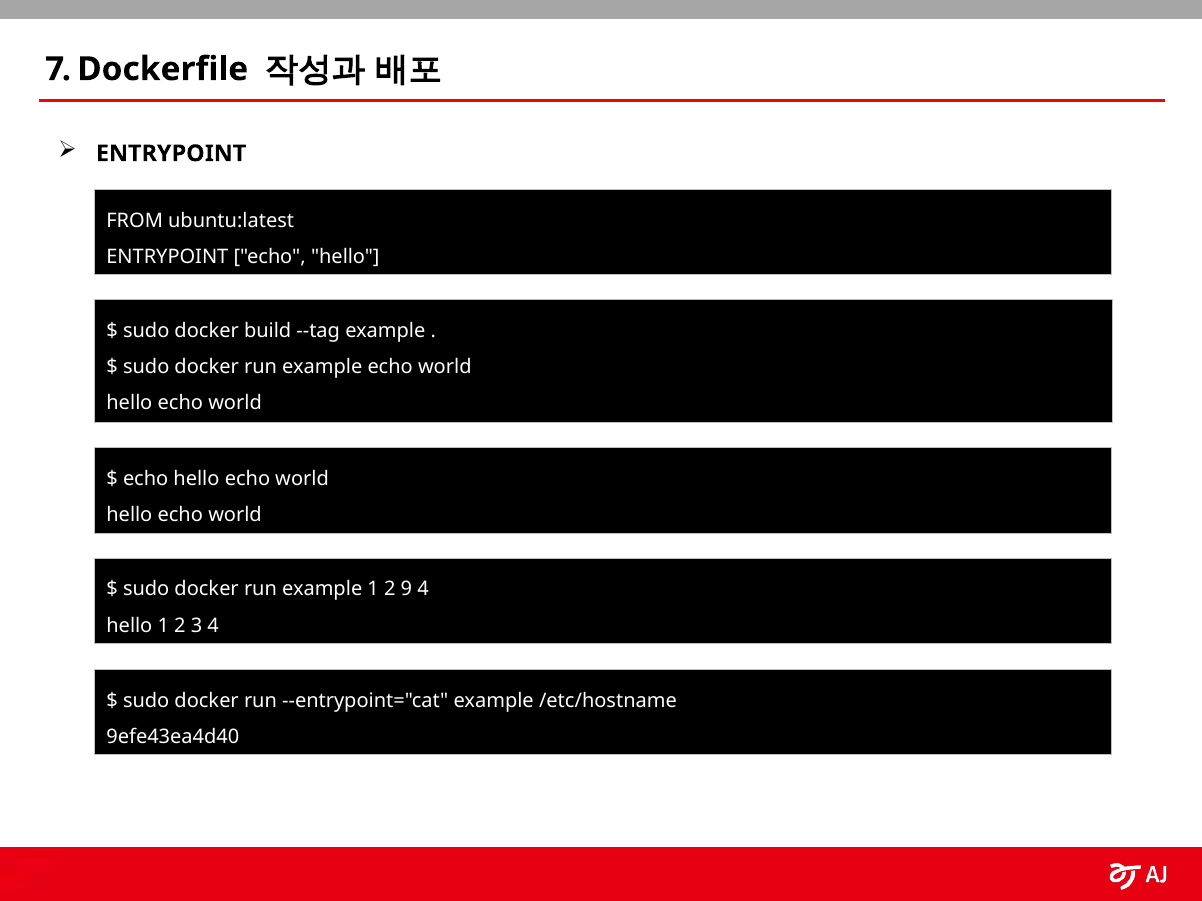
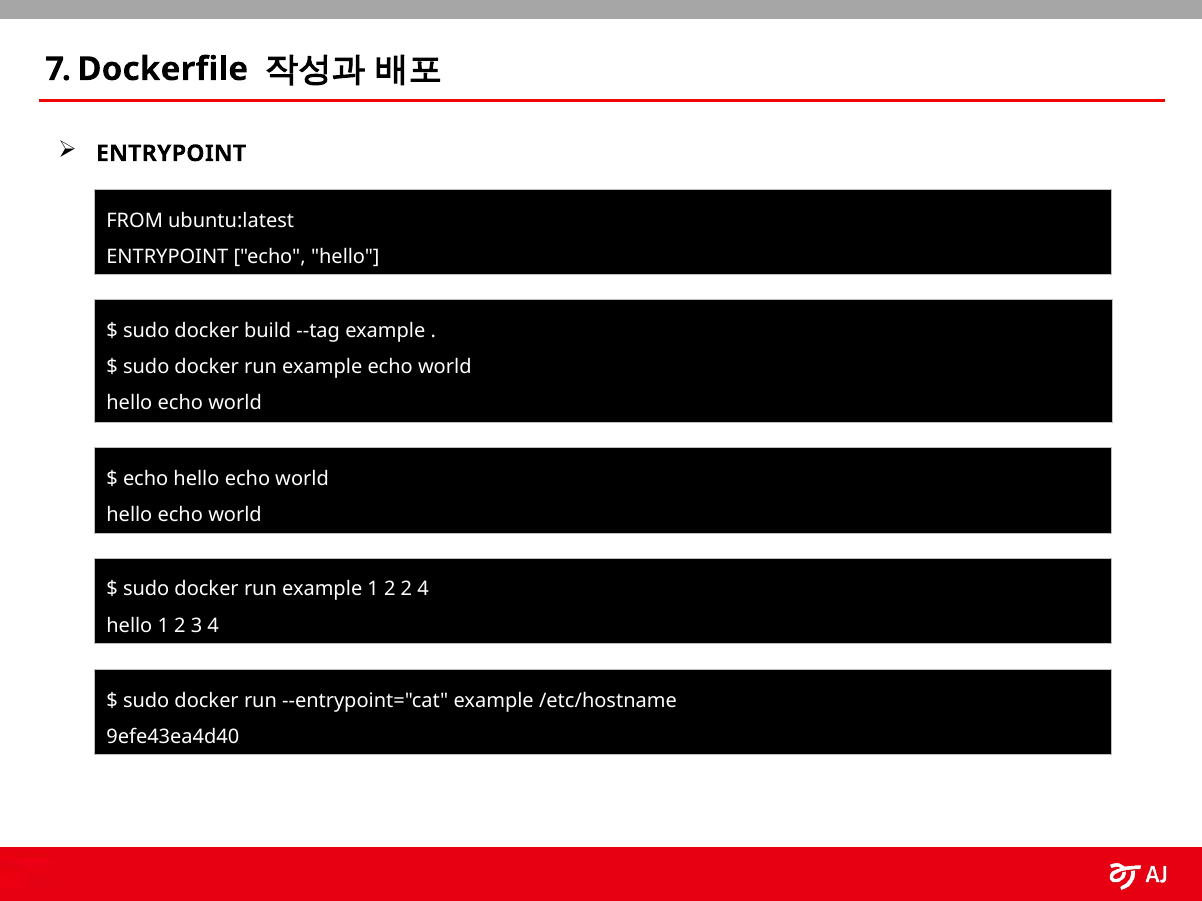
2 9: 9 -> 2
